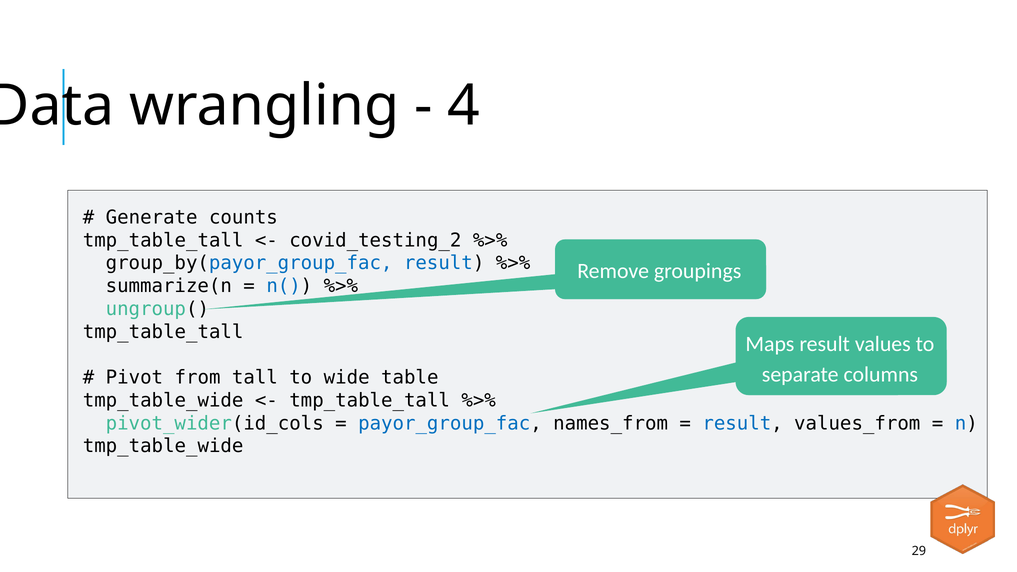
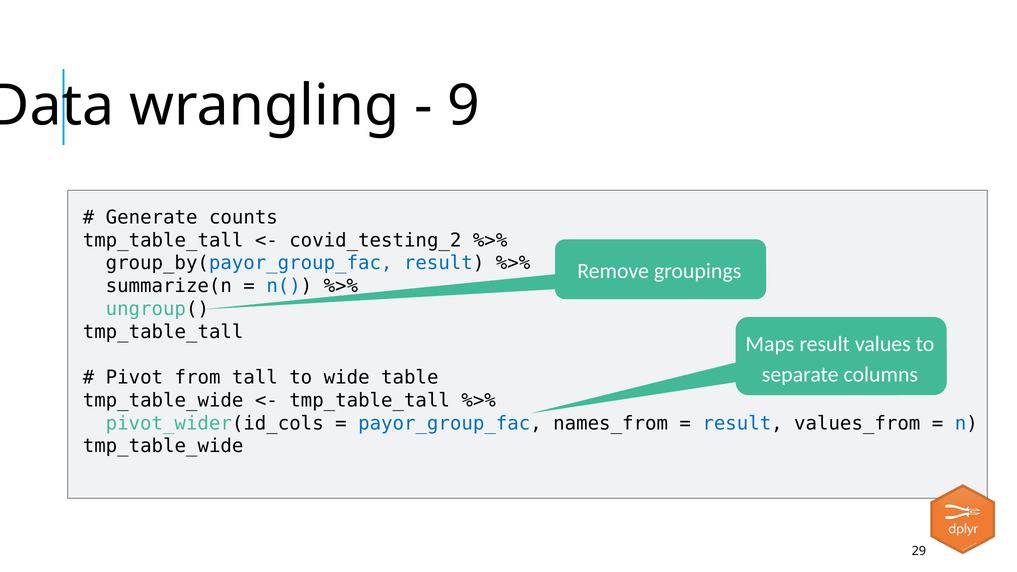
4: 4 -> 9
